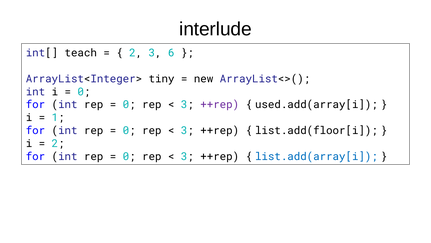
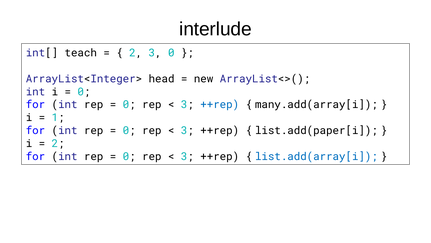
3 6: 6 -> 0
tiny: tiny -> head
++rep at (220, 104) colour: purple -> blue
used.add(array[i: used.add(array[i -> many.add(array[i
list.add(floor[i: list.add(floor[i -> list.add(paper[i
